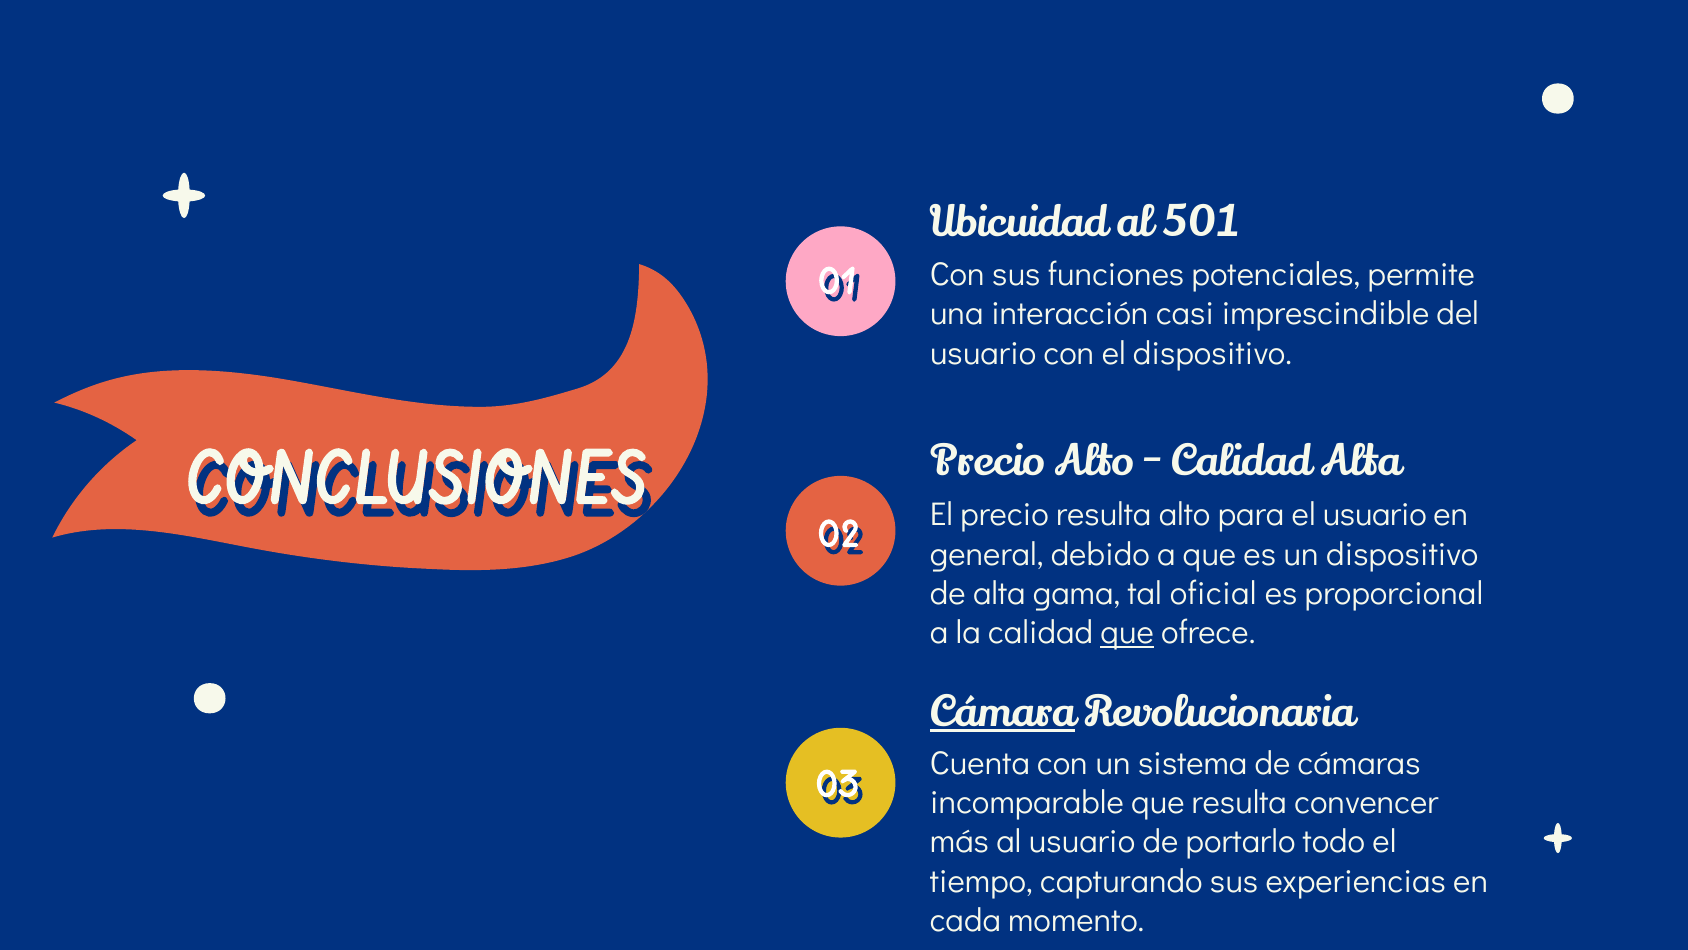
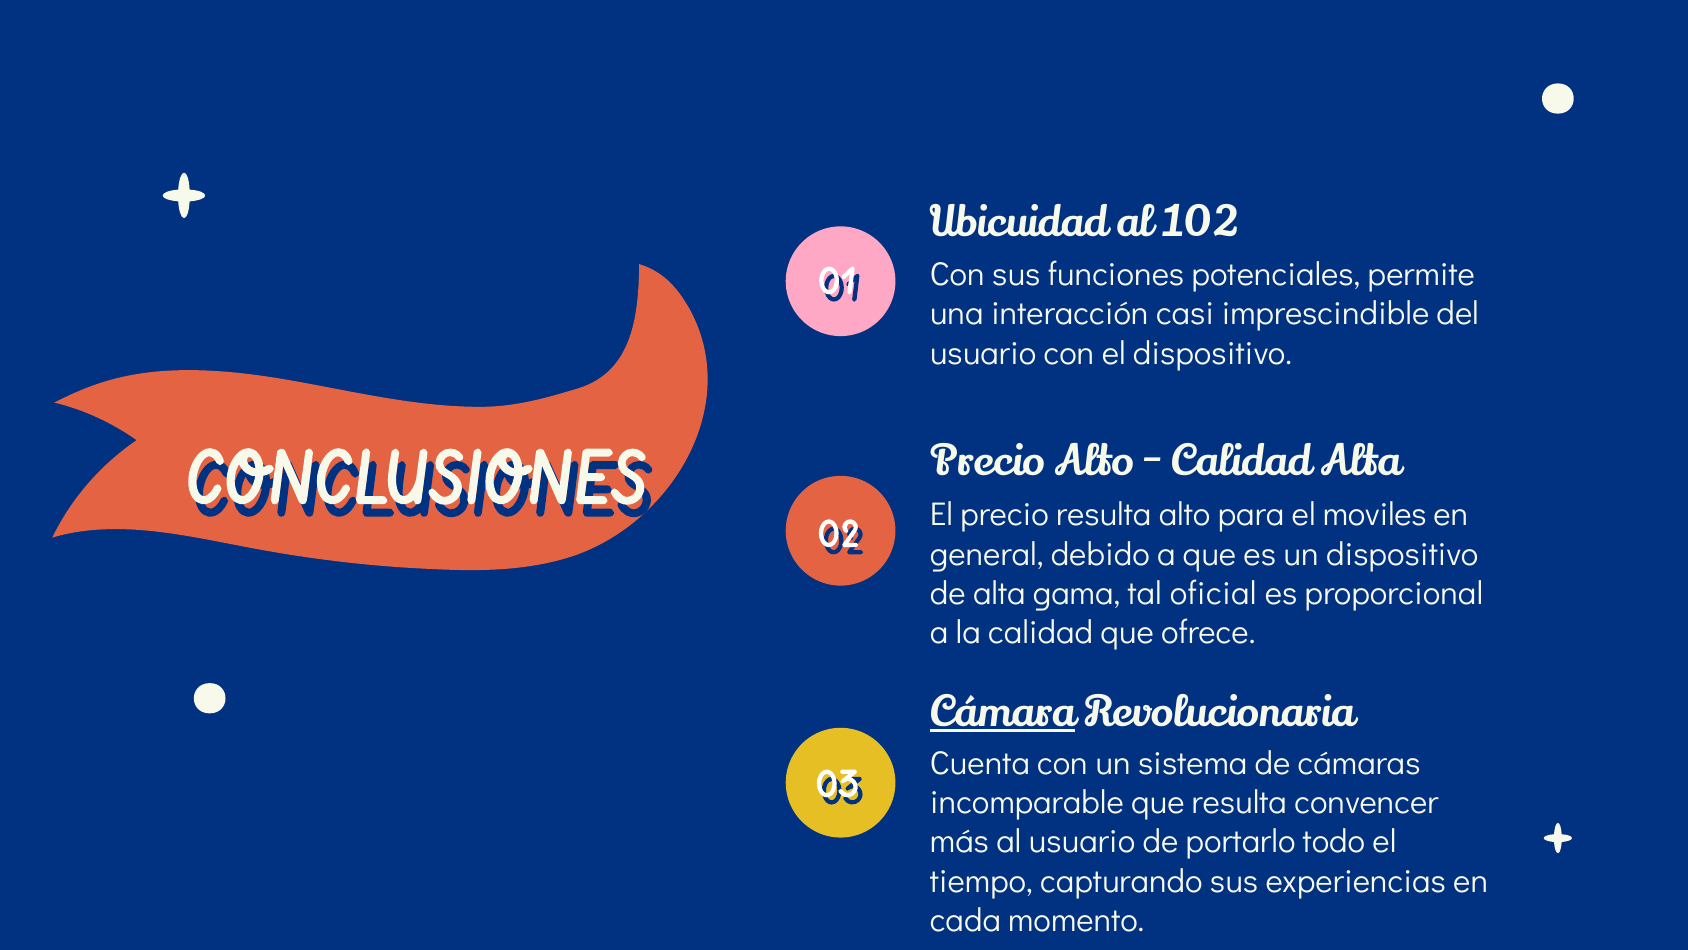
501: 501 -> 102
el usuario: usuario -> moviles
que at (1127, 633) underline: present -> none
